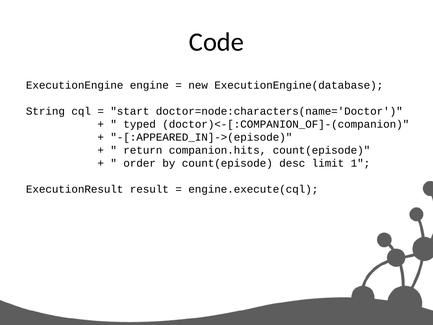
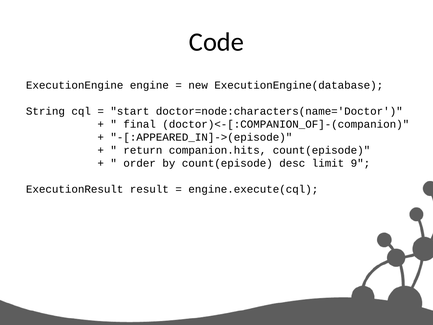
typed: typed -> final
1: 1 -> 9
